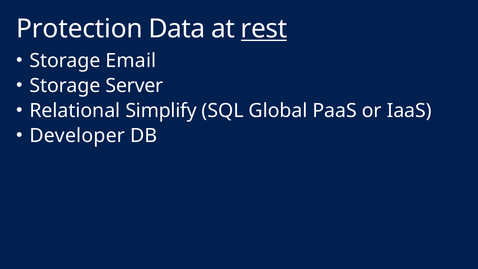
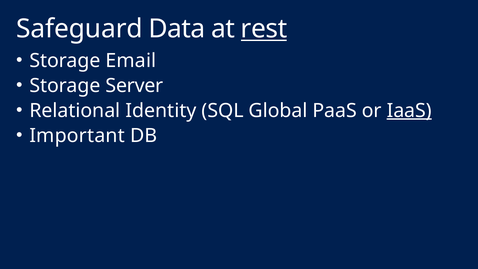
Protection: Protection -> Safeguard
Simplify: Simplify -> Identity
IaaS underline: none -> present
Developer: Developer -> Important
